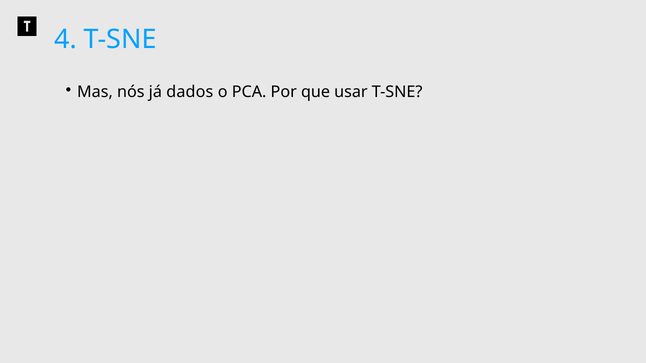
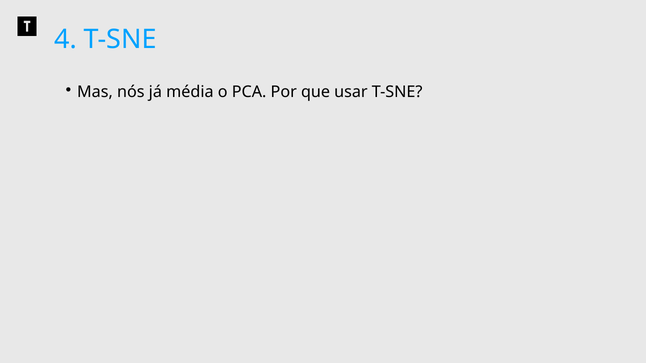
dados: dados -> média
